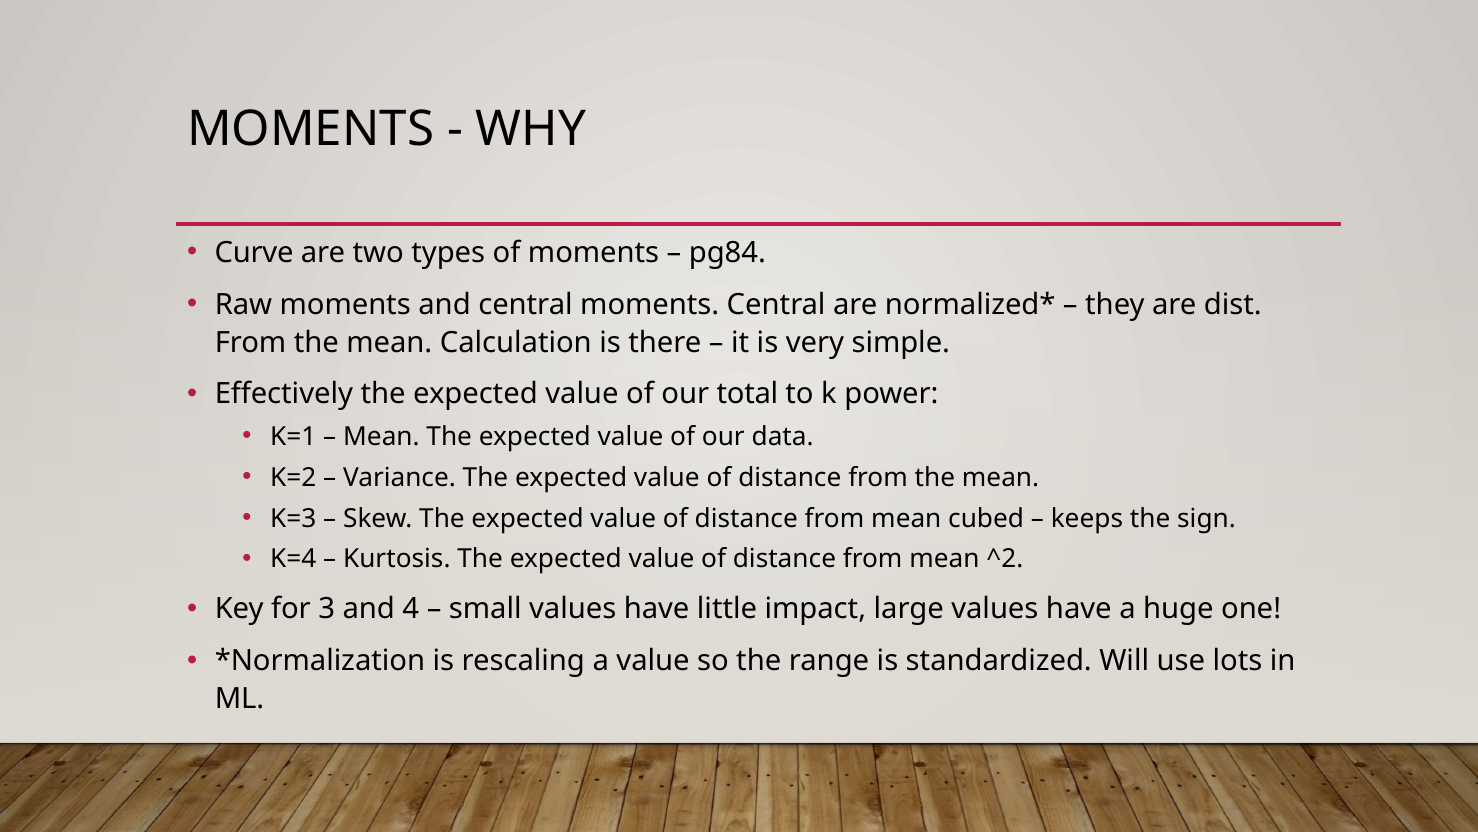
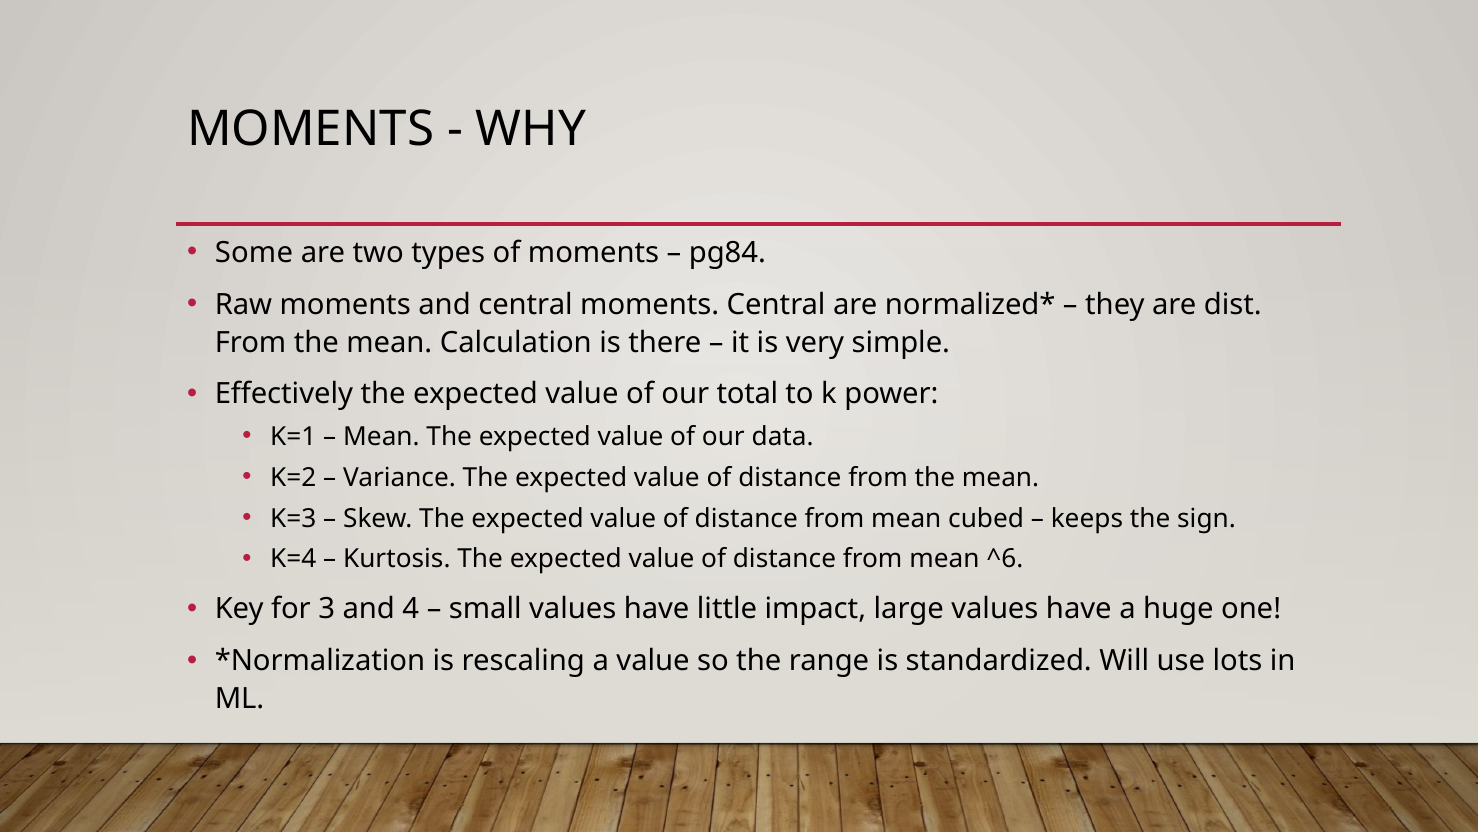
Curve: Curve -> Some
^2: ^2 -> ^6
